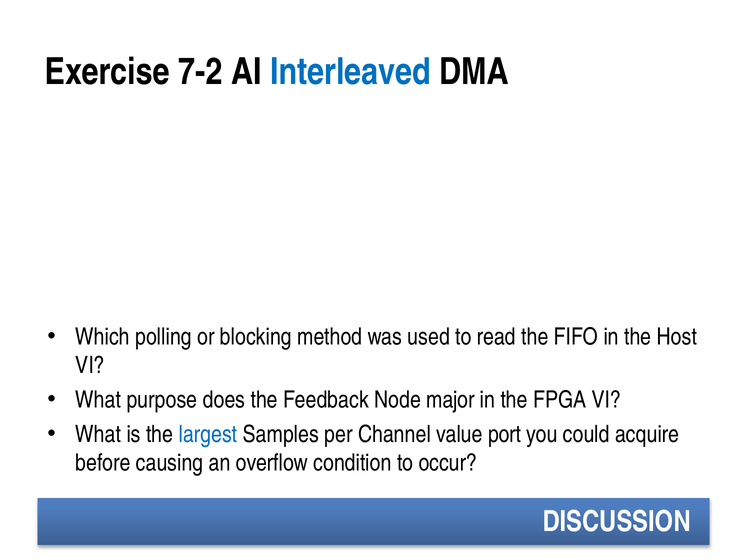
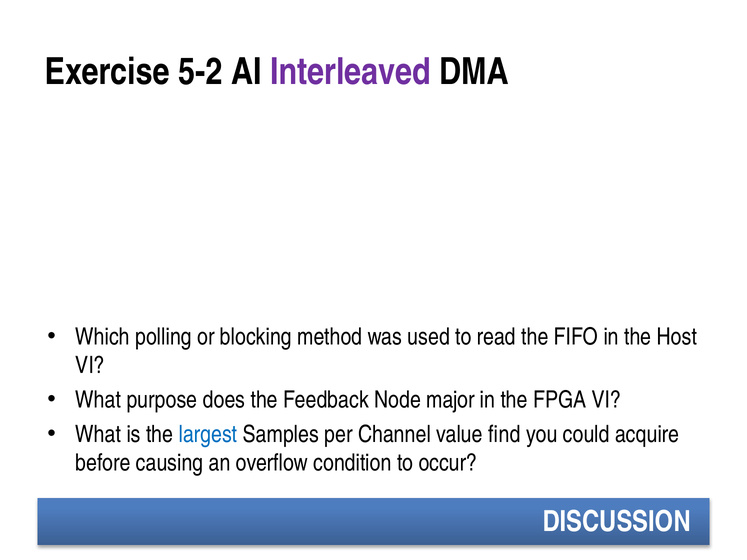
7-2: 7-2 -> 5-2
Interleaved colour: blue -> purple
port: port -> find
